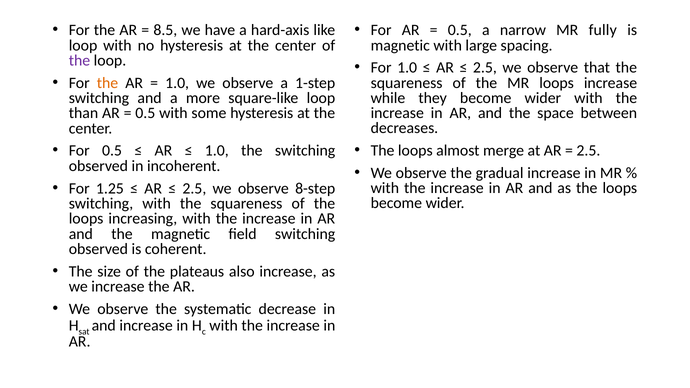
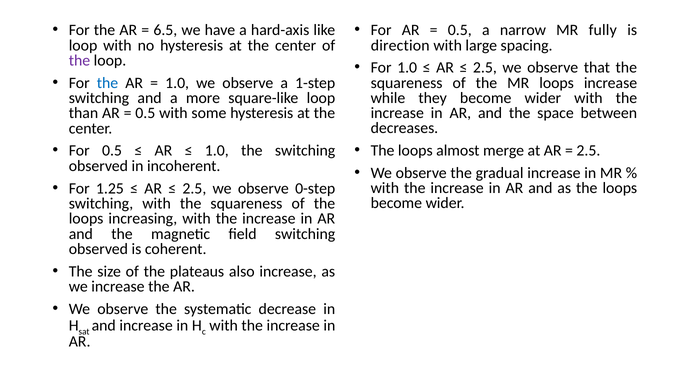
8.5: 8.5 -> 6.5
magnetic at (400, 45): magnetic -> direction
the at (107, 83) colour: orange -> blue
8-step: 8-step -> 0-step
